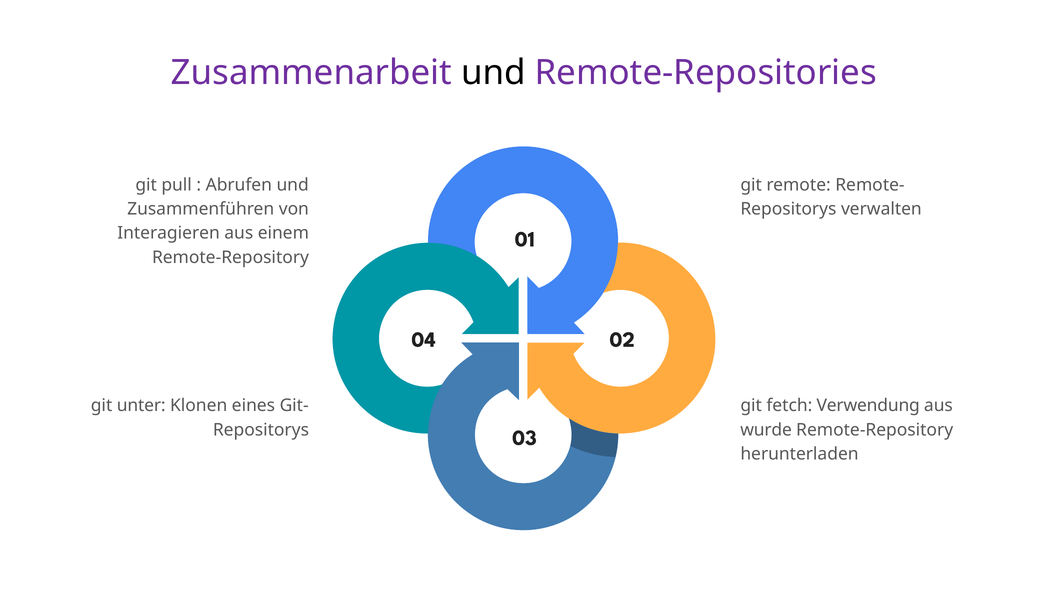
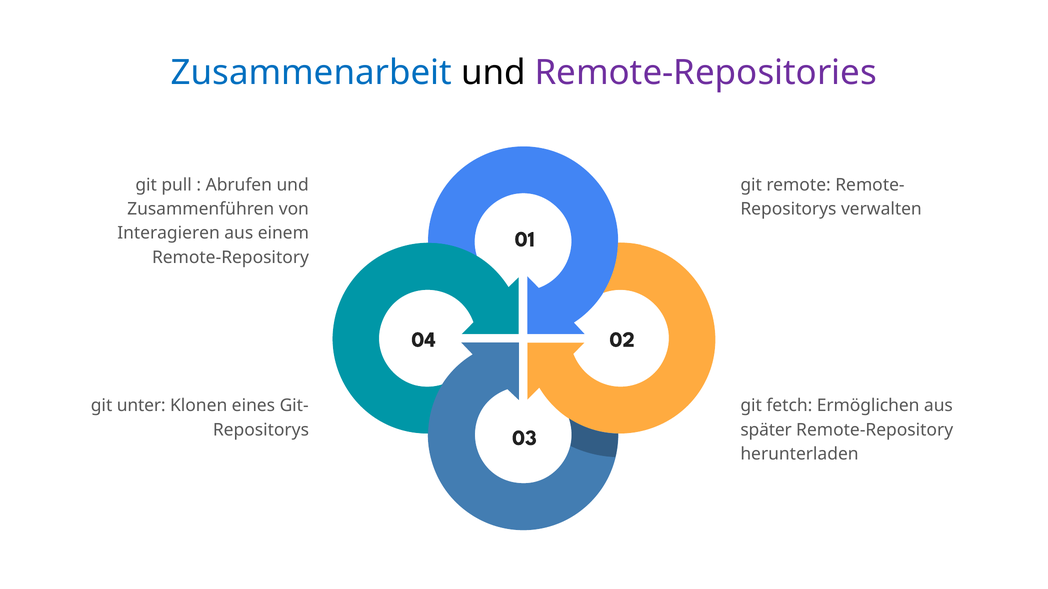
Zusammenarbeit colour: purple -> blue
Verwendung: Verwendung -> Ermöglichen
wurde: wurde -> später
